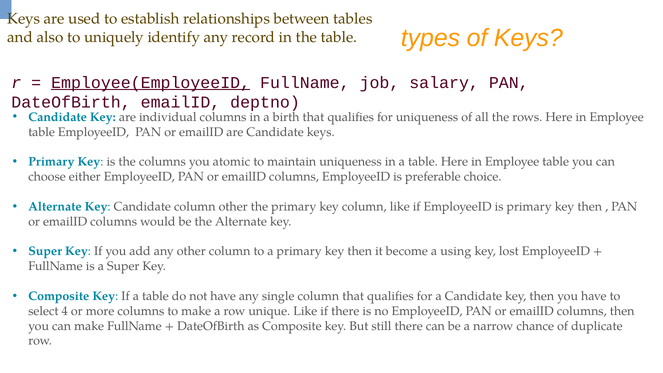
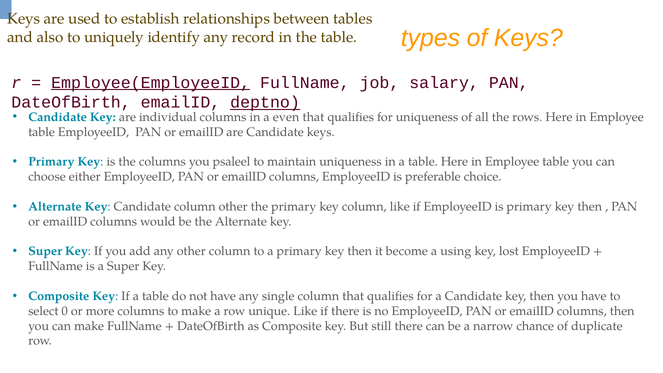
deptno underline: none -> present
birth: birth -> even
atomic: atomic -> psaleel
4: 4 -> 0
